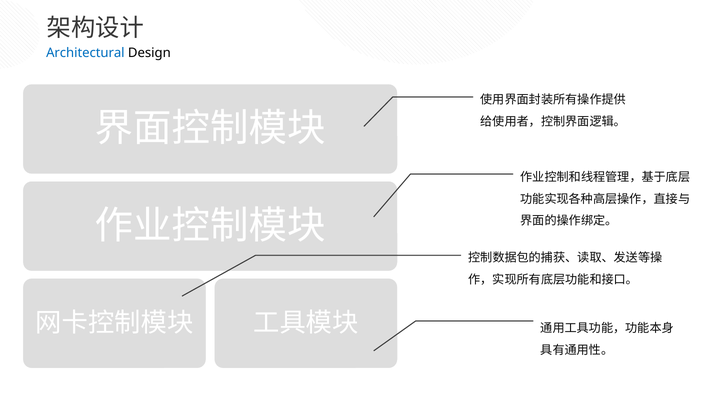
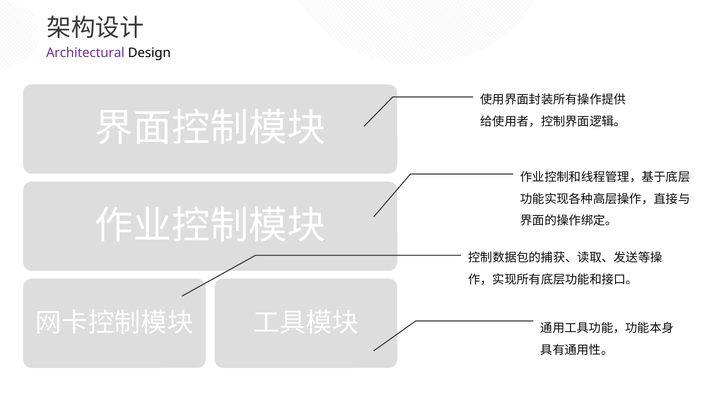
Architectural colour: blue -> purple
